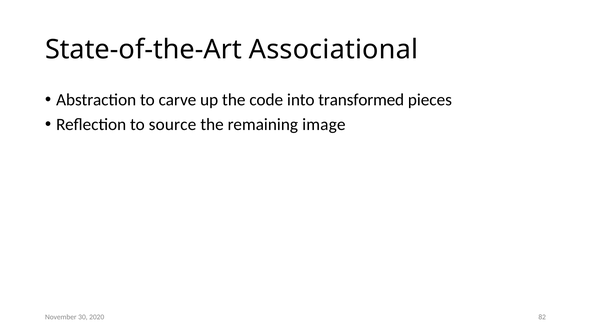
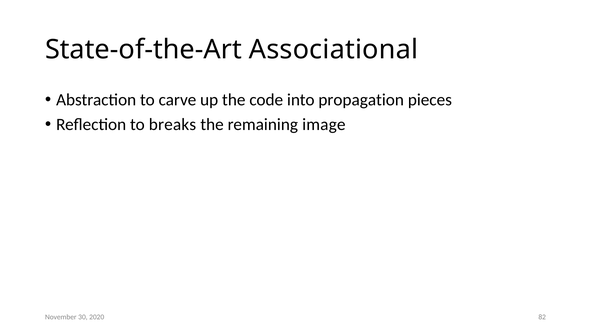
transformed: transformed -> propagation
source: source -> breaks
